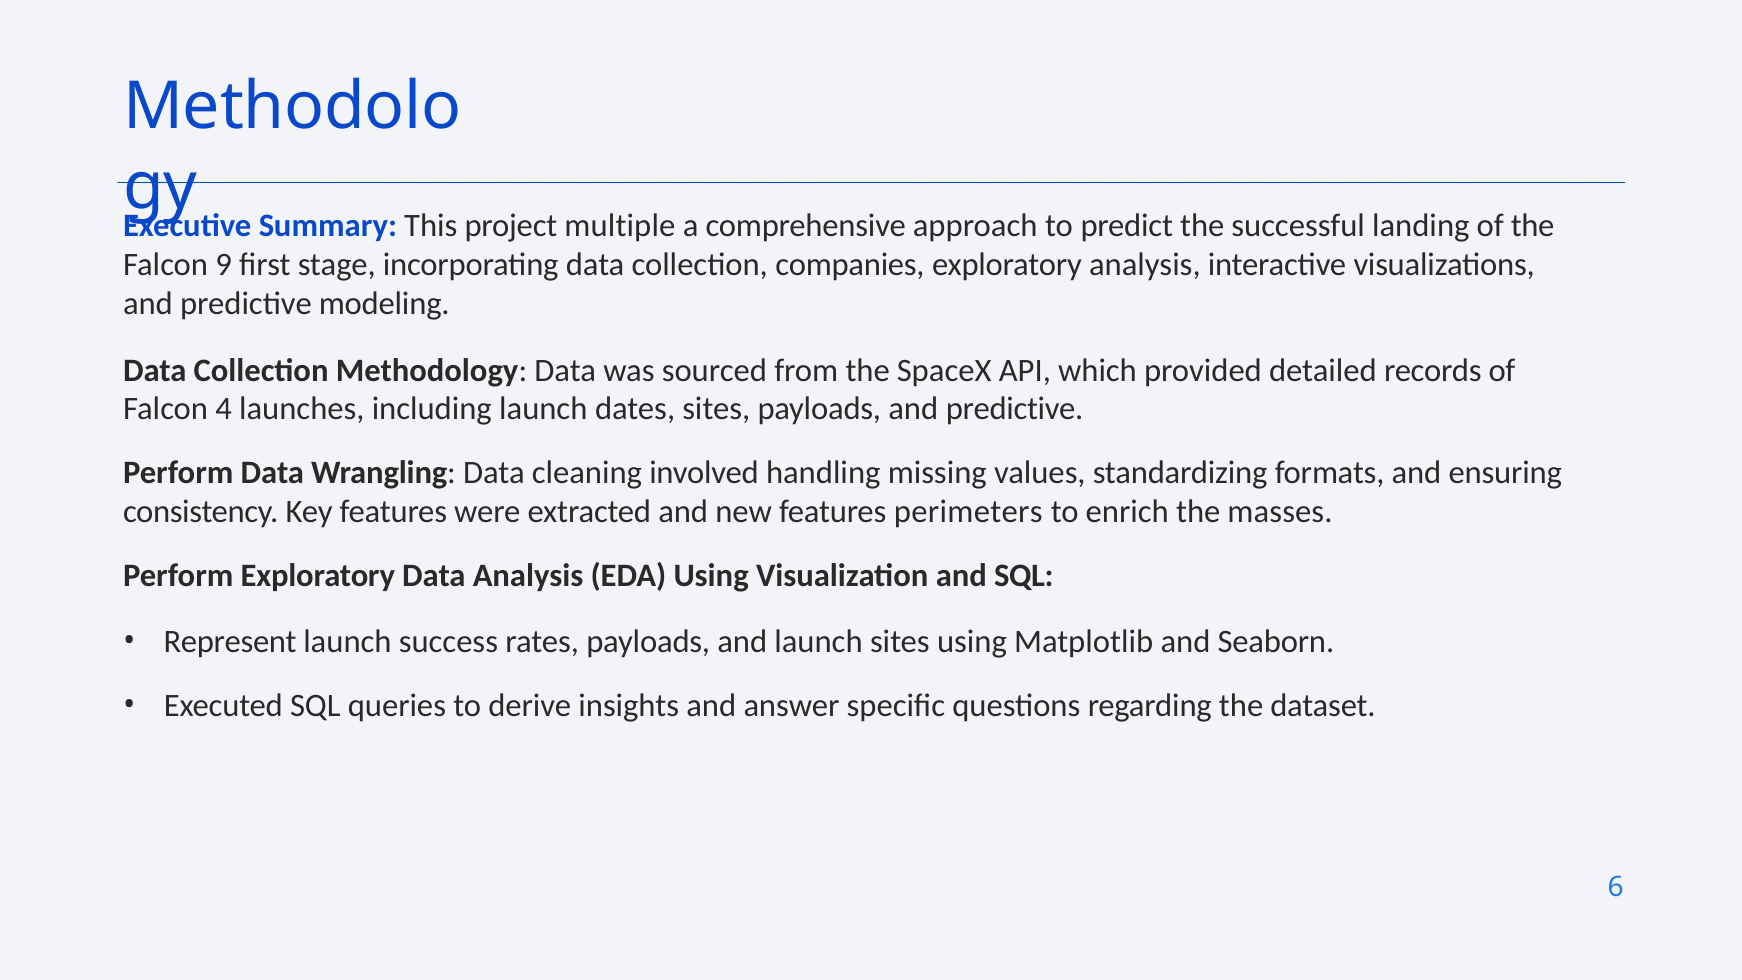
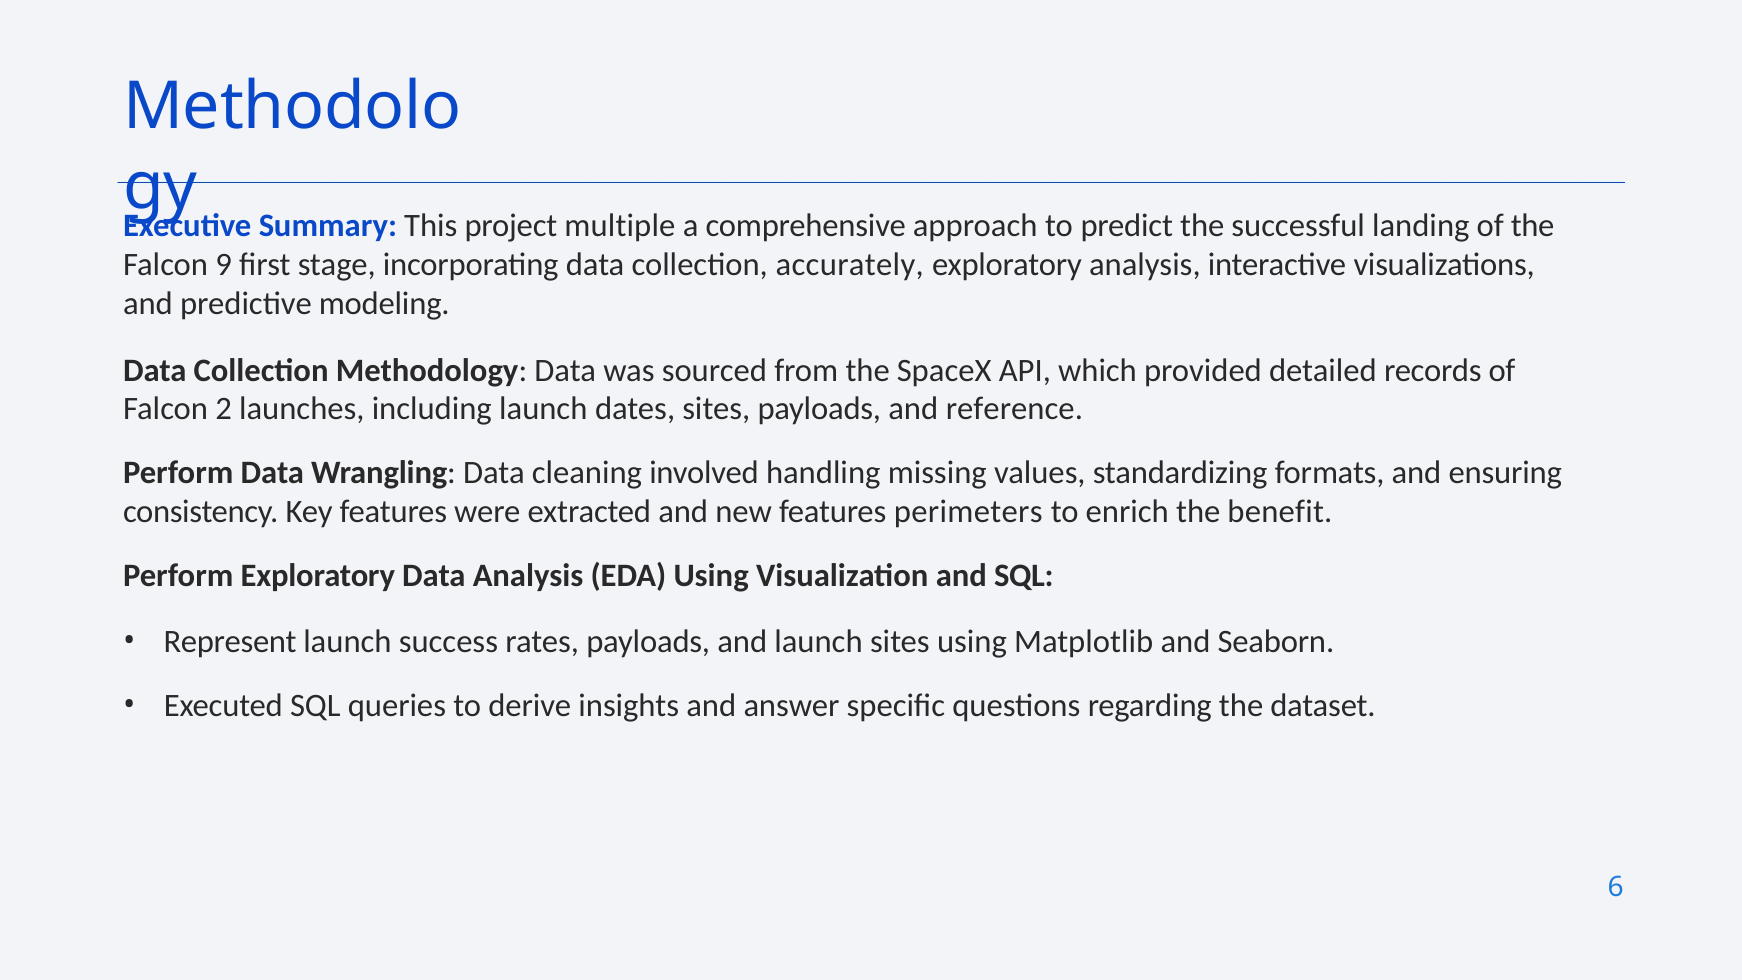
companies: companies -> accurately
4: 4 -> 2
payloads and predictive: predictive -> reference
masses: masses -> benefit
